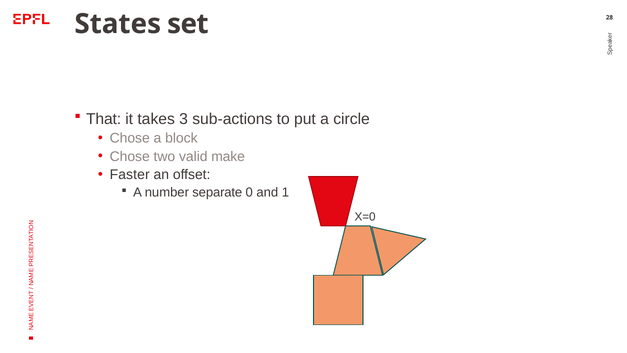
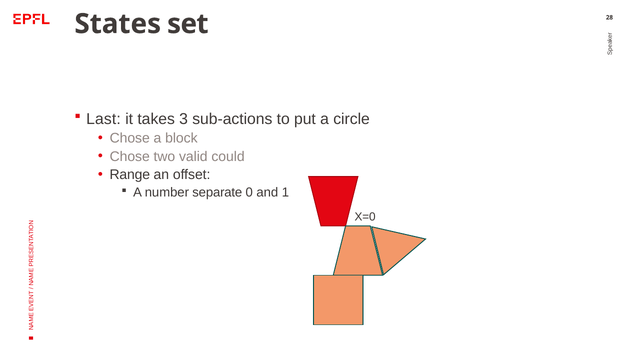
That: That -> Last
make: make -> could
Faster: Faster -> Range
